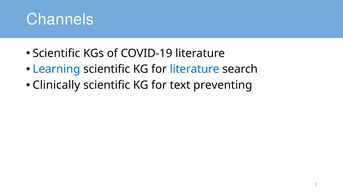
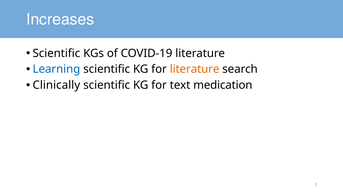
Channels: Channels -> Increases
literature at (195, 69) colour: blue -> orange
preventing: preventing -> medication
